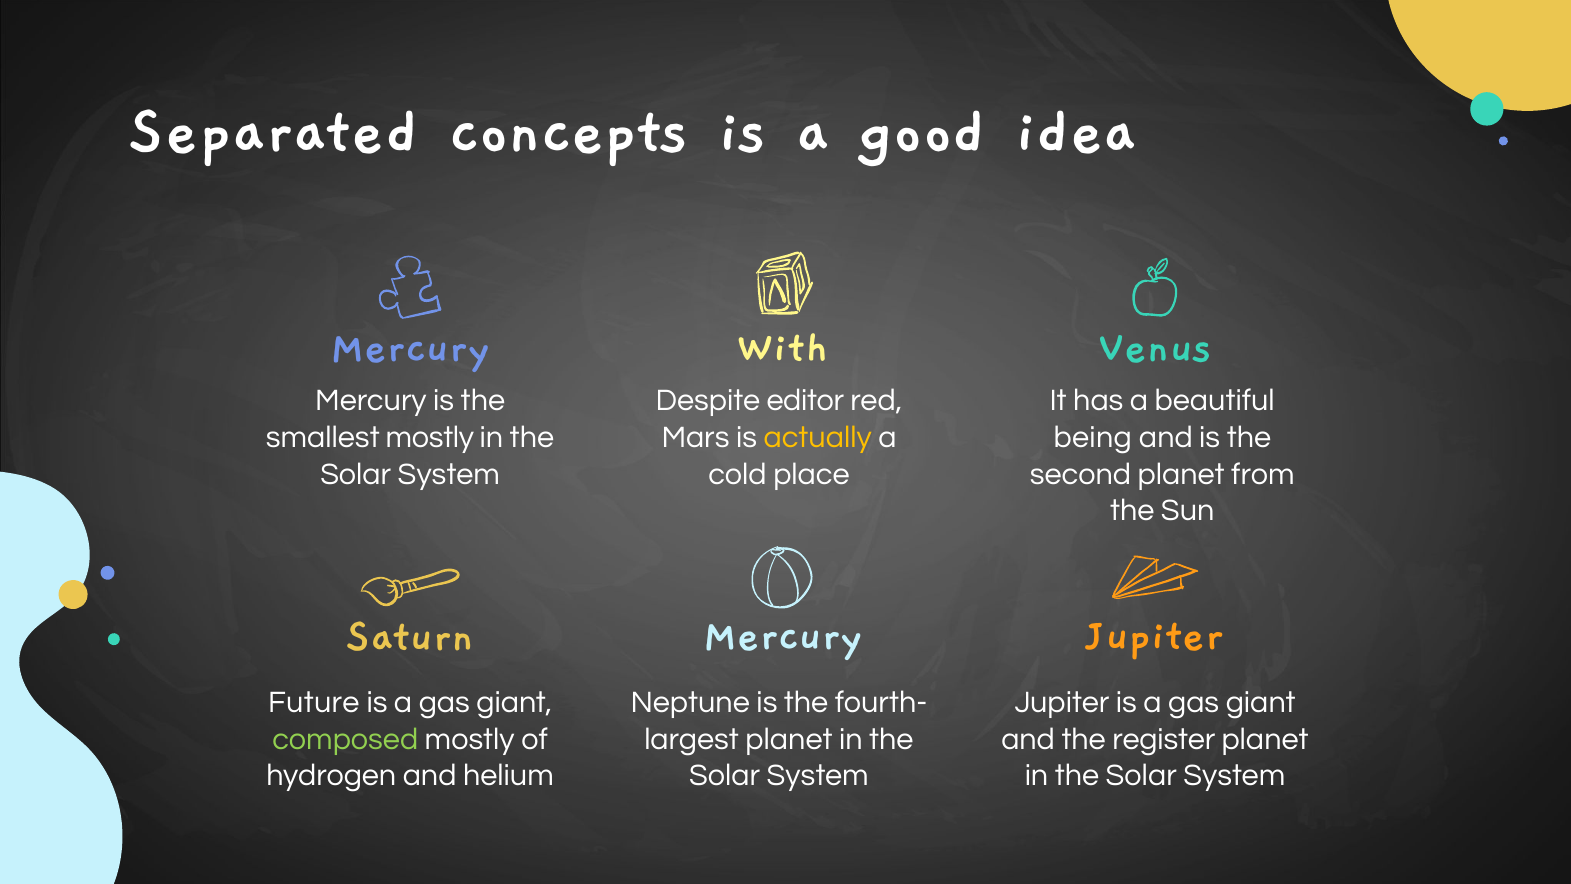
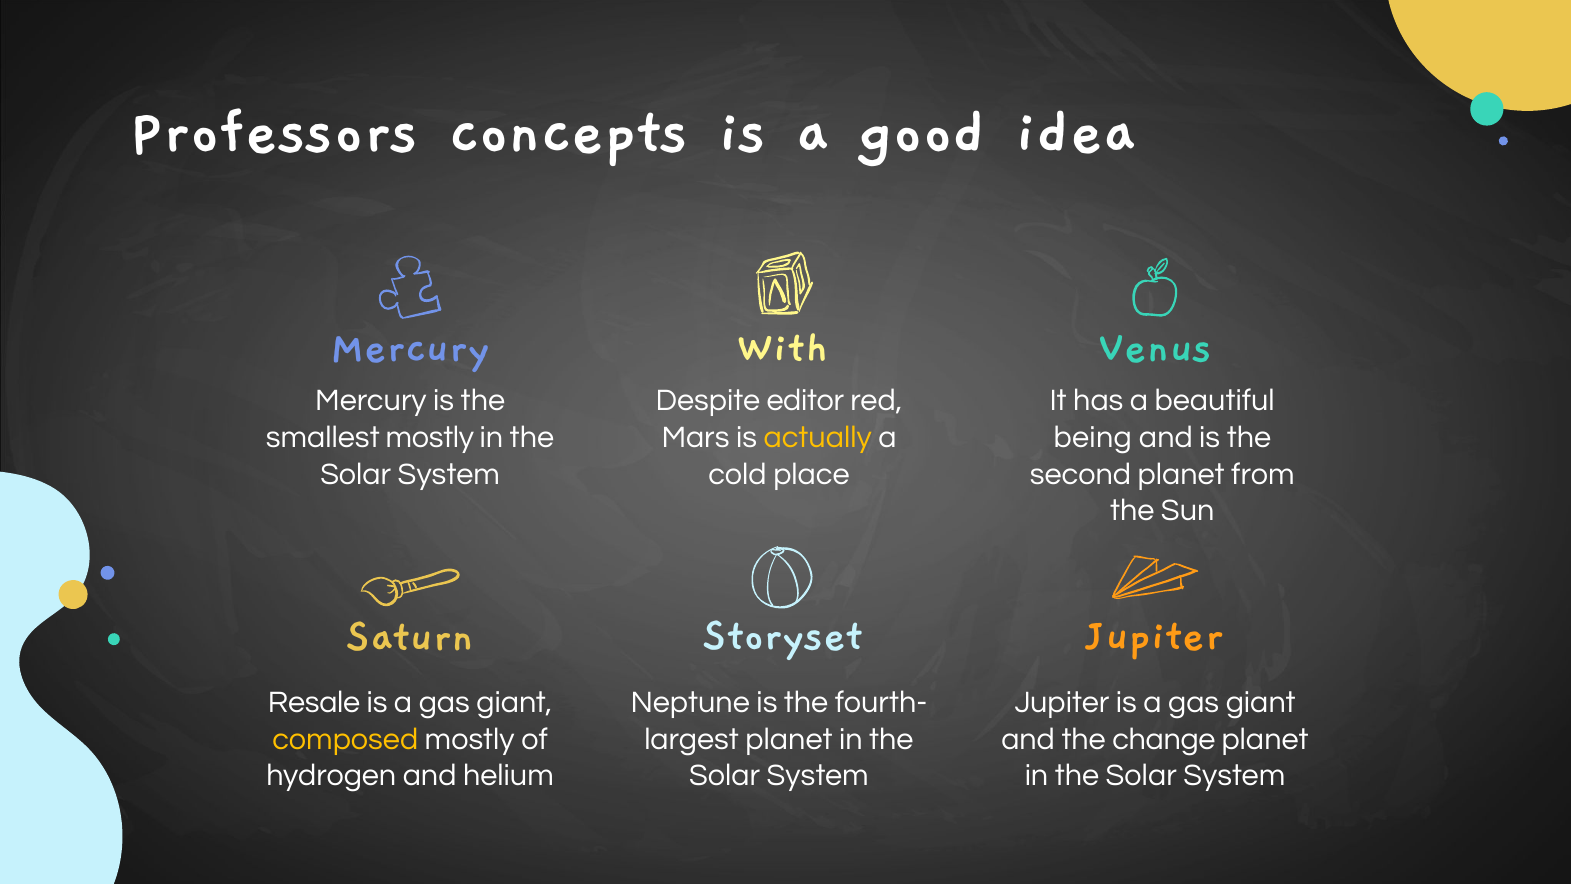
Separated: Separated -> Professors
Mercury at (783, 634): Mercury -> Storyset
Future: Future -> Resale
composed colour: light green -> yellow
register: register -> change
